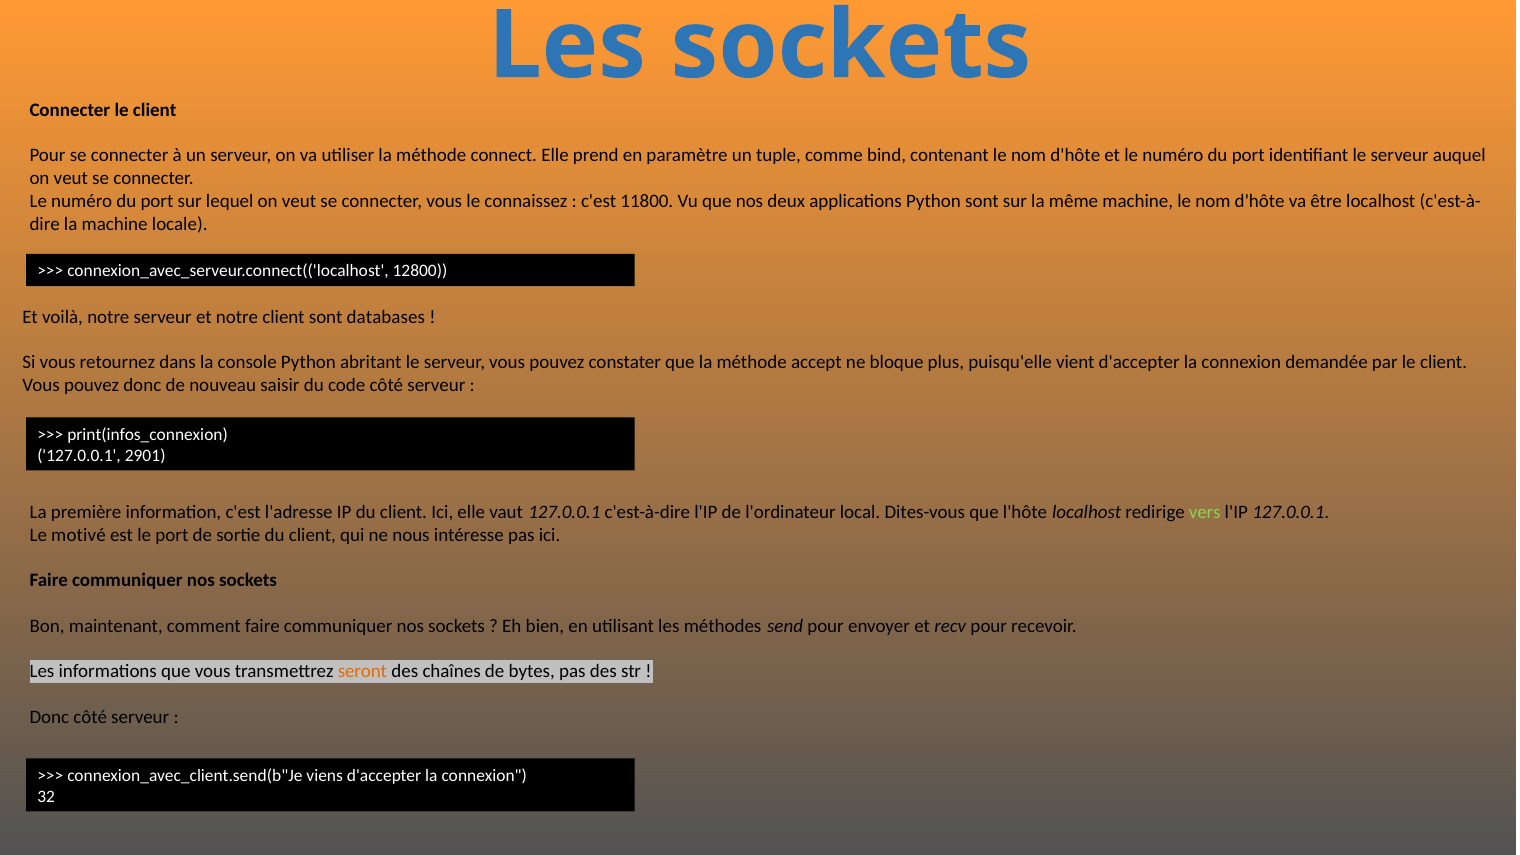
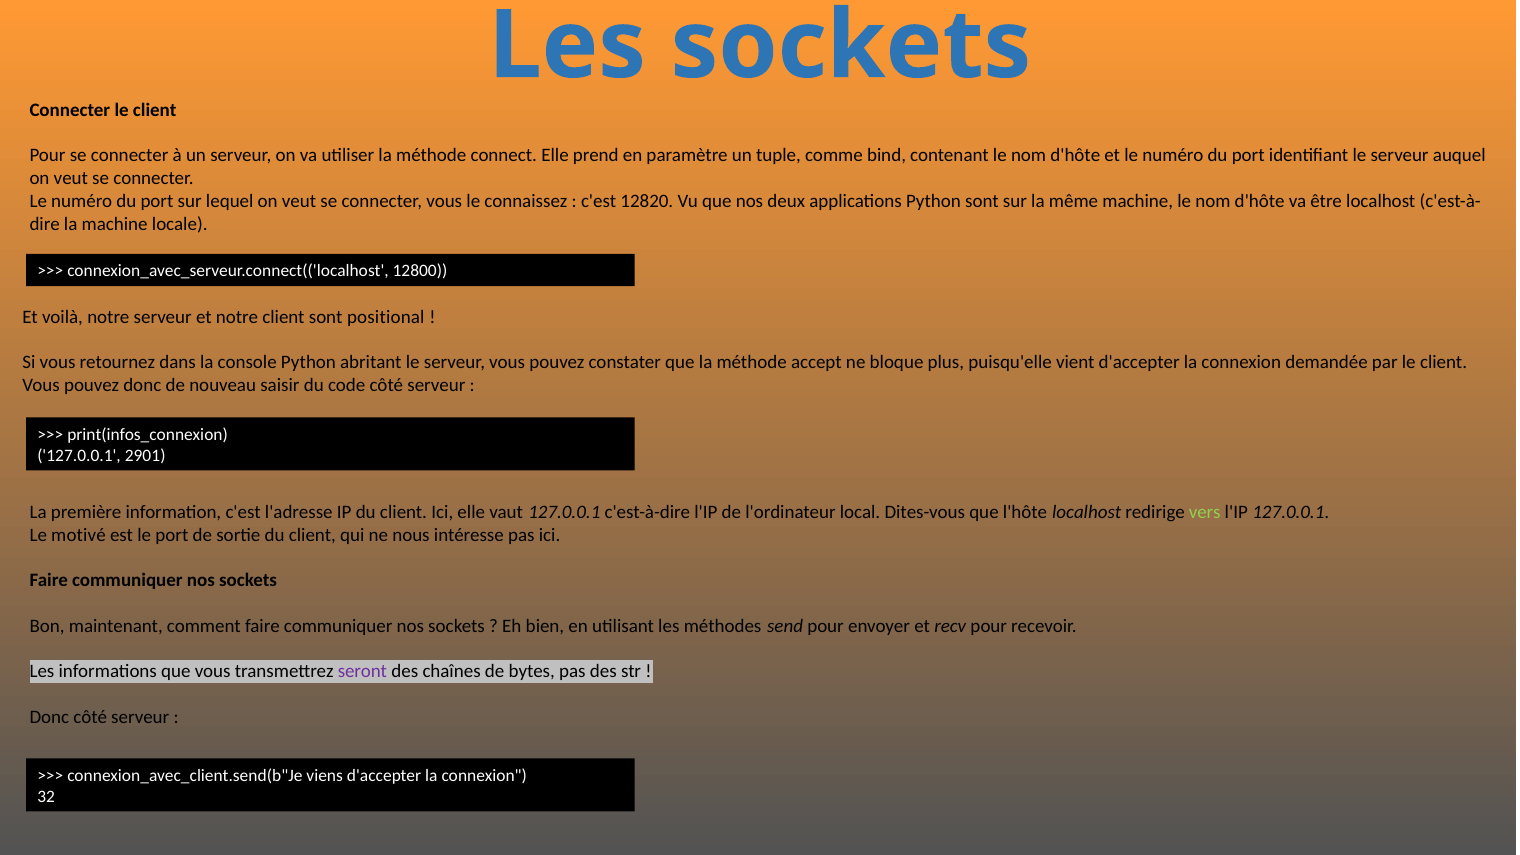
11800: 11800 -> 12820
databases: databases -> positional
seront colour: orange -> purple
